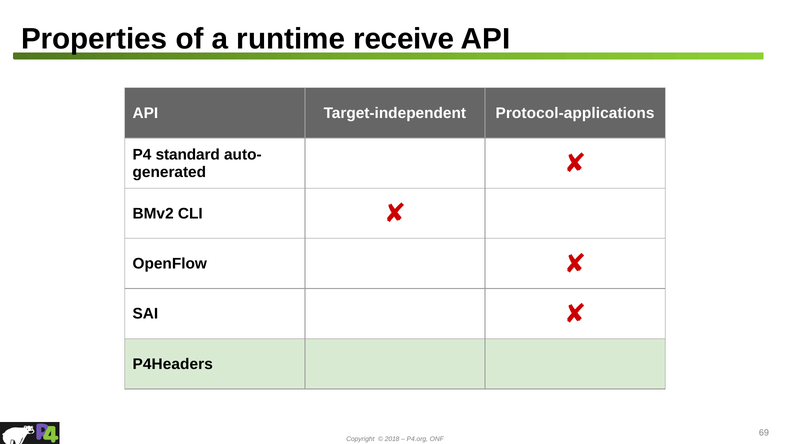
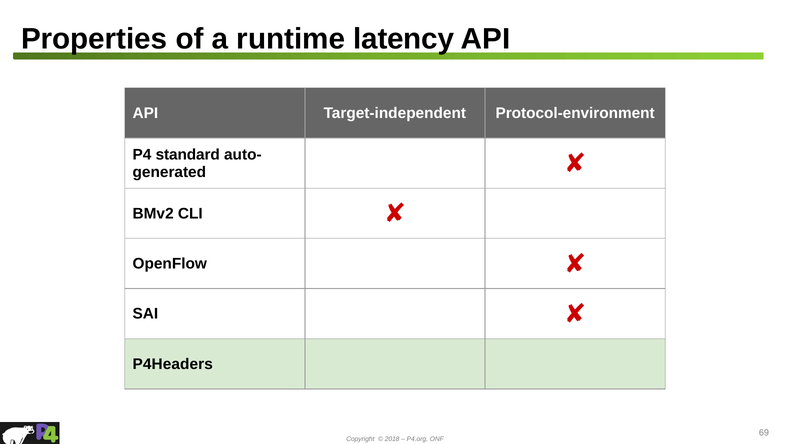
receive: receive -> latency
Protocol-applications: Protocol-applications -> Protocol-environment
